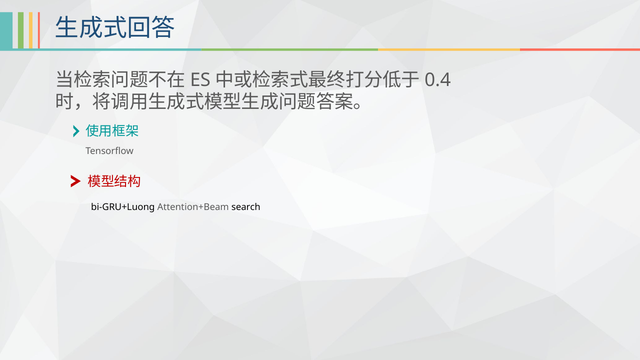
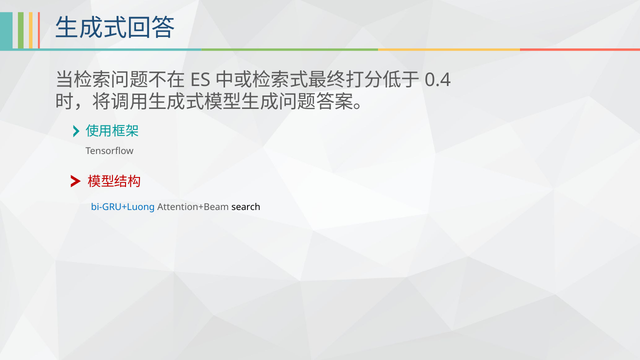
bi-GRU+Luong colour: black -> blue
